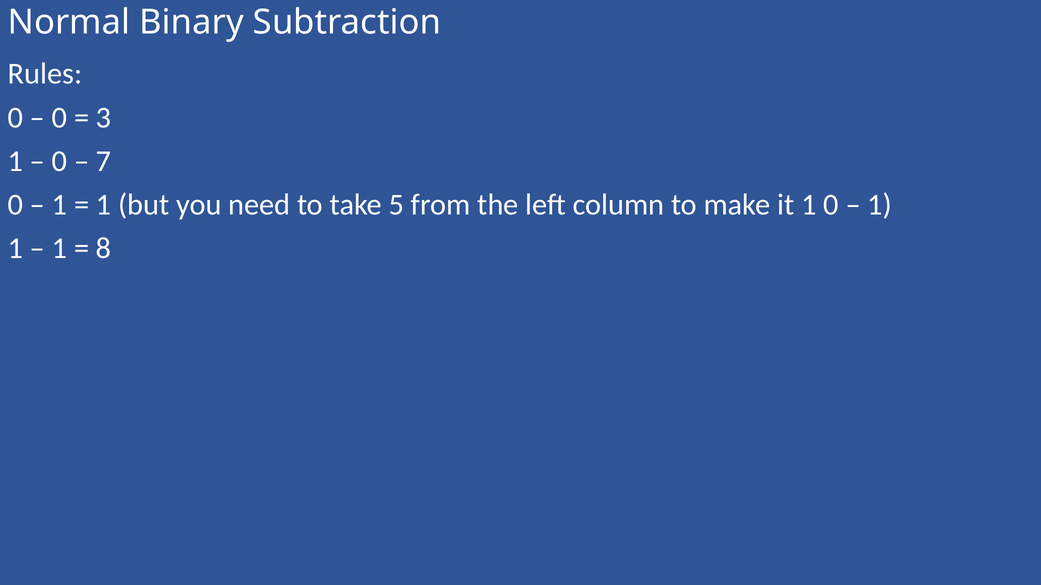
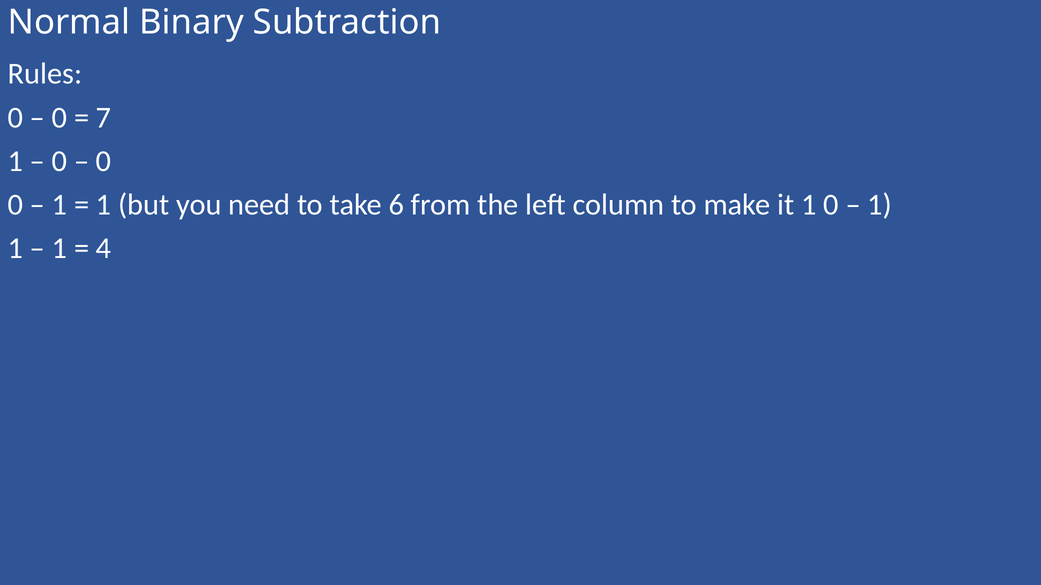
3: 3 -> 7
7 at (104, 161): 7 -> 0
5: 5 -> 6
8: 8 -> 4
